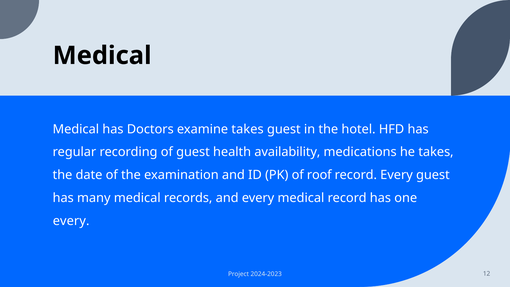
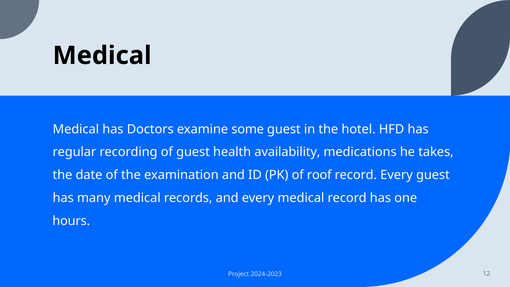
examine takes: takes -> some
every at (71, 221): every -> hours
